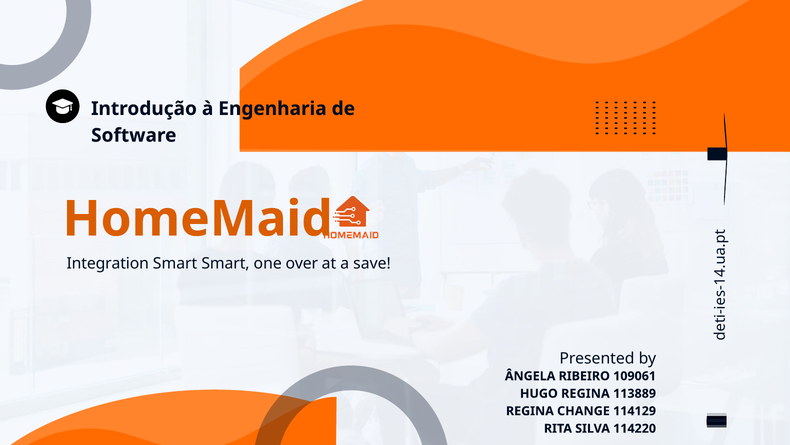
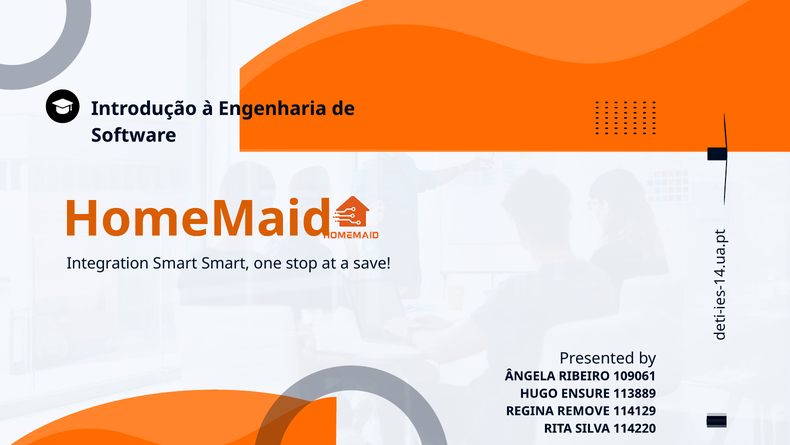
over: over -> stop
HUGO REGINA: REGINA -> ENSURE
CHANGE: CHANGE -> REMOVE
